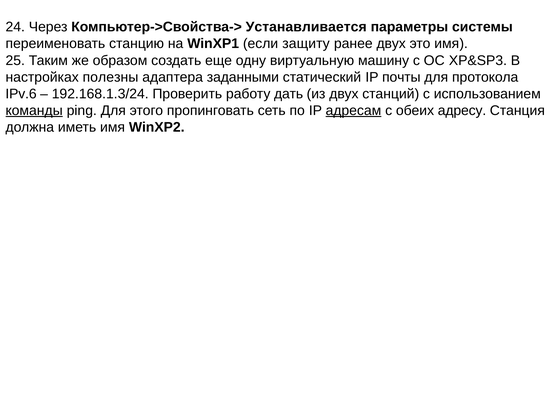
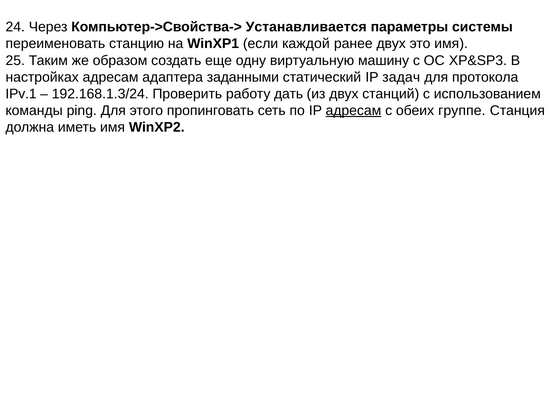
защиту: защиту -> каждой
настройках полезны: полезны -> адресам
почты: почты -> задач
IPv.6: IPv.6 -> IPv.1
команды underline: present -> none
адресу: адресу -> группе
